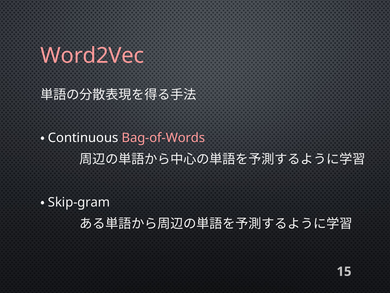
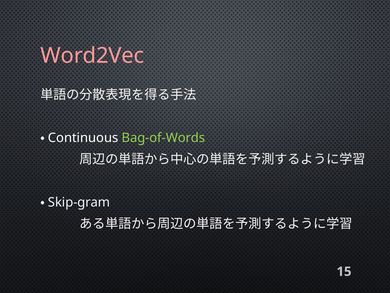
Bag-of-Words colour: pink -> light green
